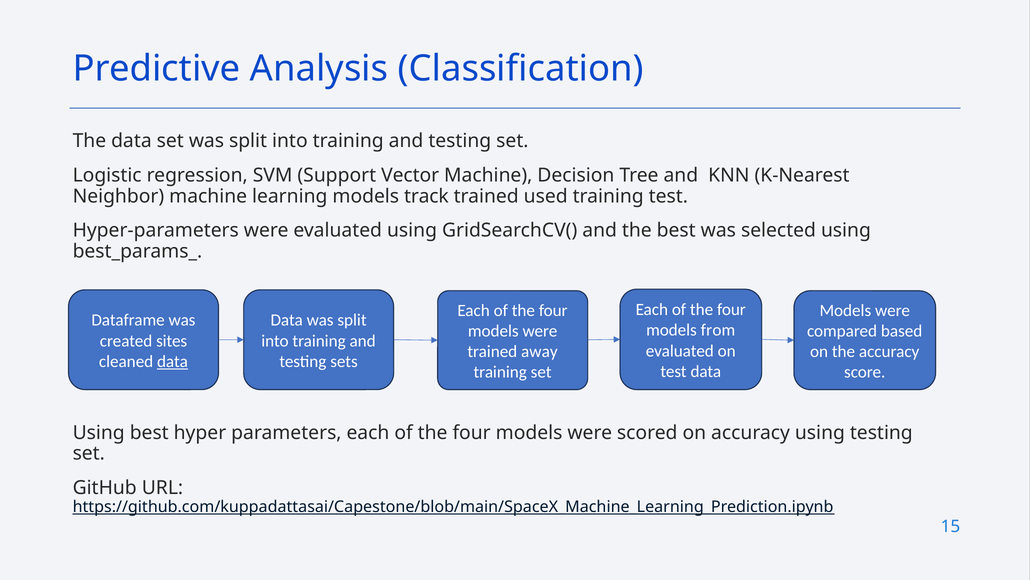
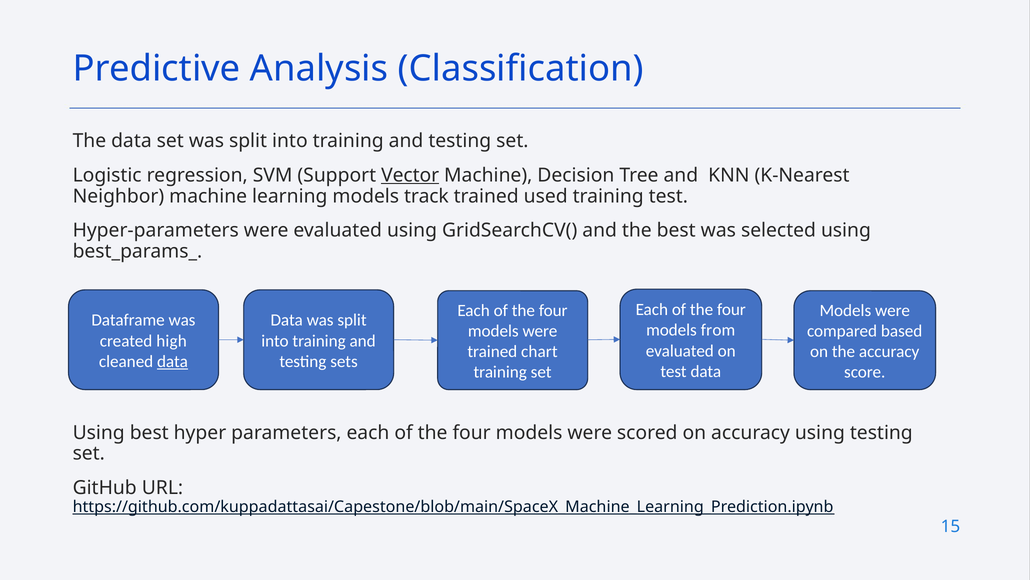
Vector underline: none -> present
sites: sites -> high
away: away -> chart
